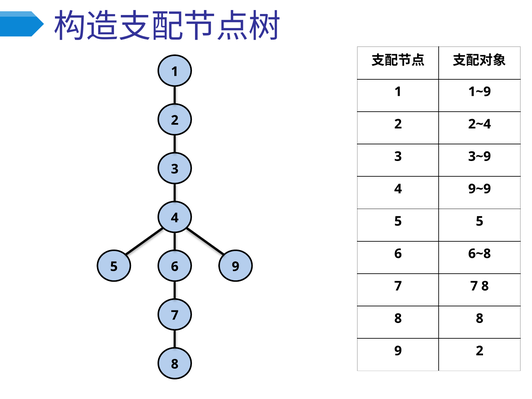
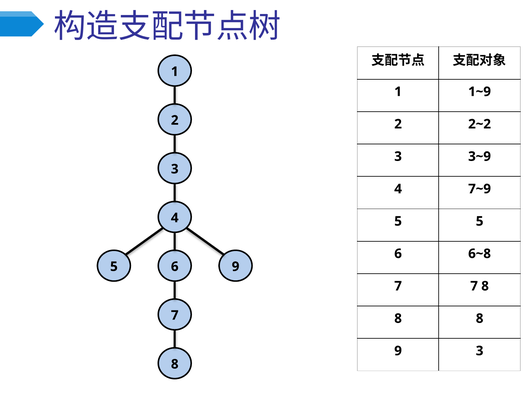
2~4: 2~4 -> 2~2
9~9: 9~9 -> 7~9
9 2: 2 -> 3
